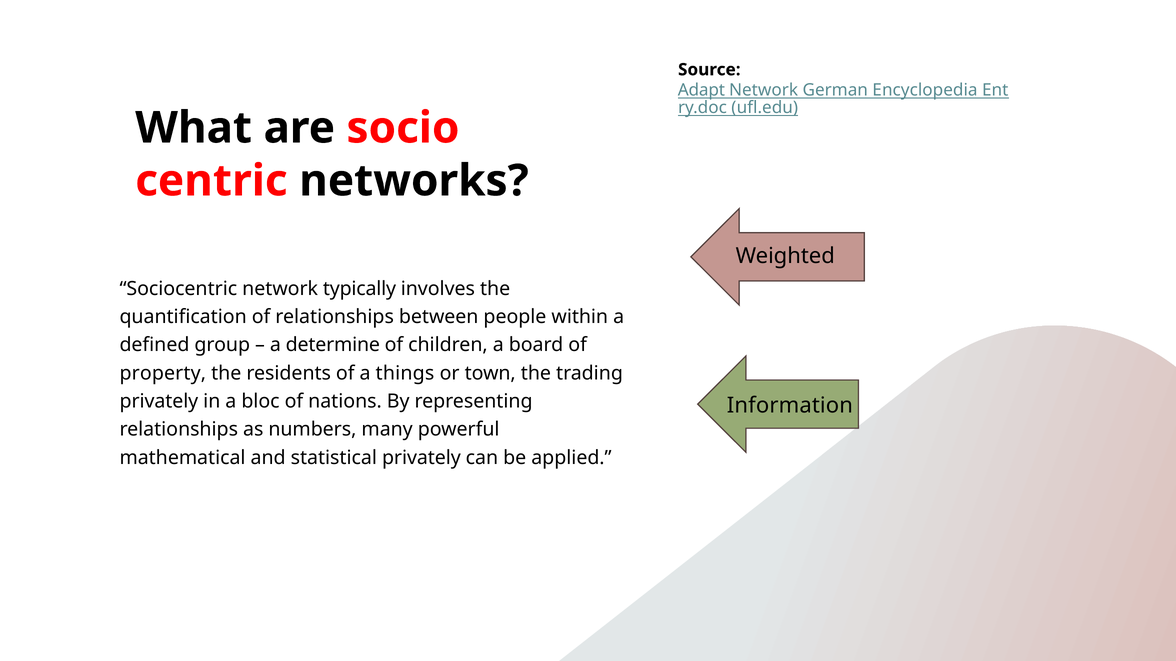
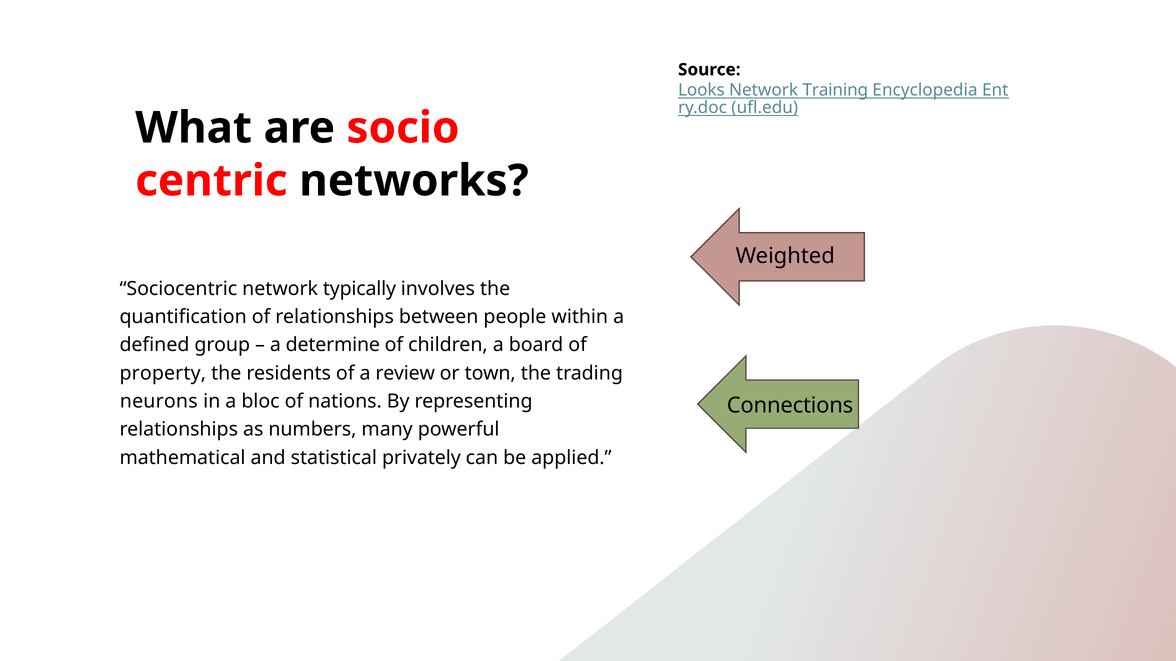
Adapt: Adapt -> Looks
German: German -> Training
things: things -> review
privately at (159, 402): privately -> neurons
Information: Information -> Connections
